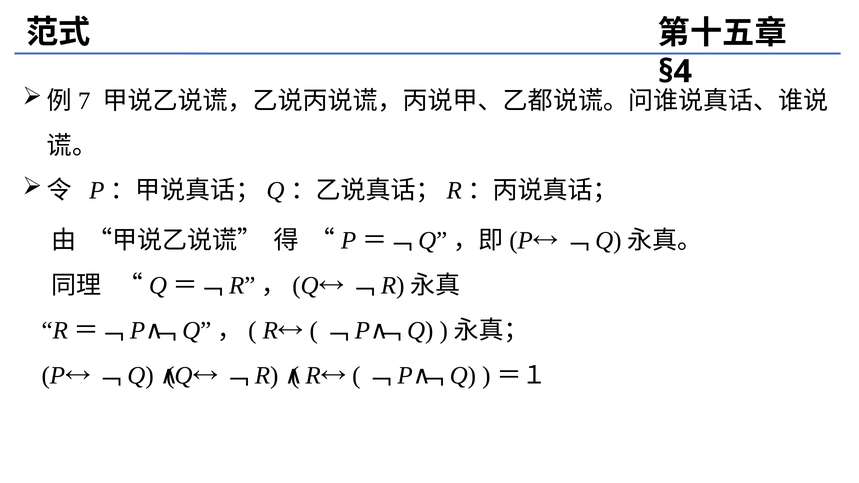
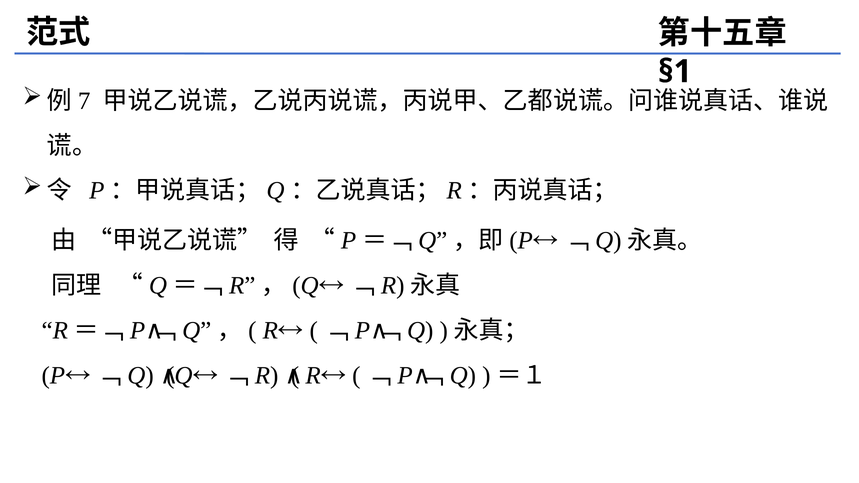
§4: §4 -> §1
